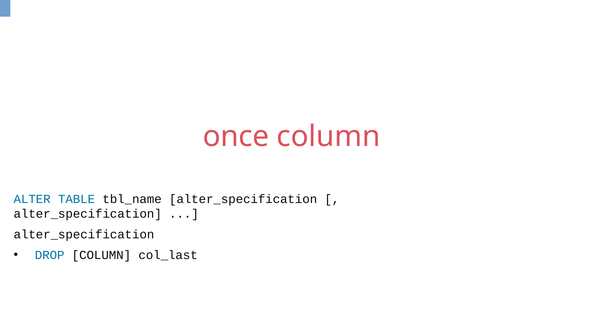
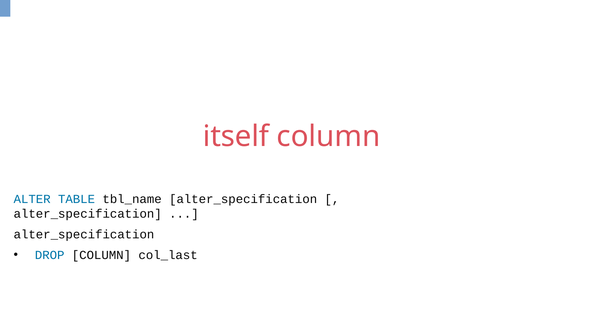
once: once -> itself
